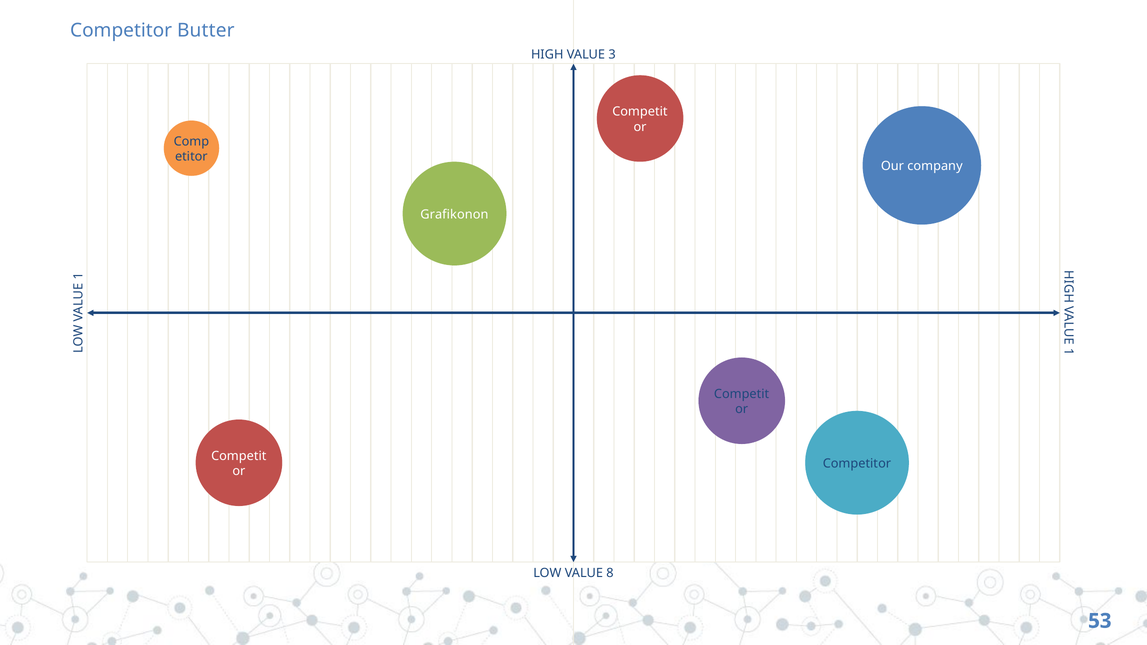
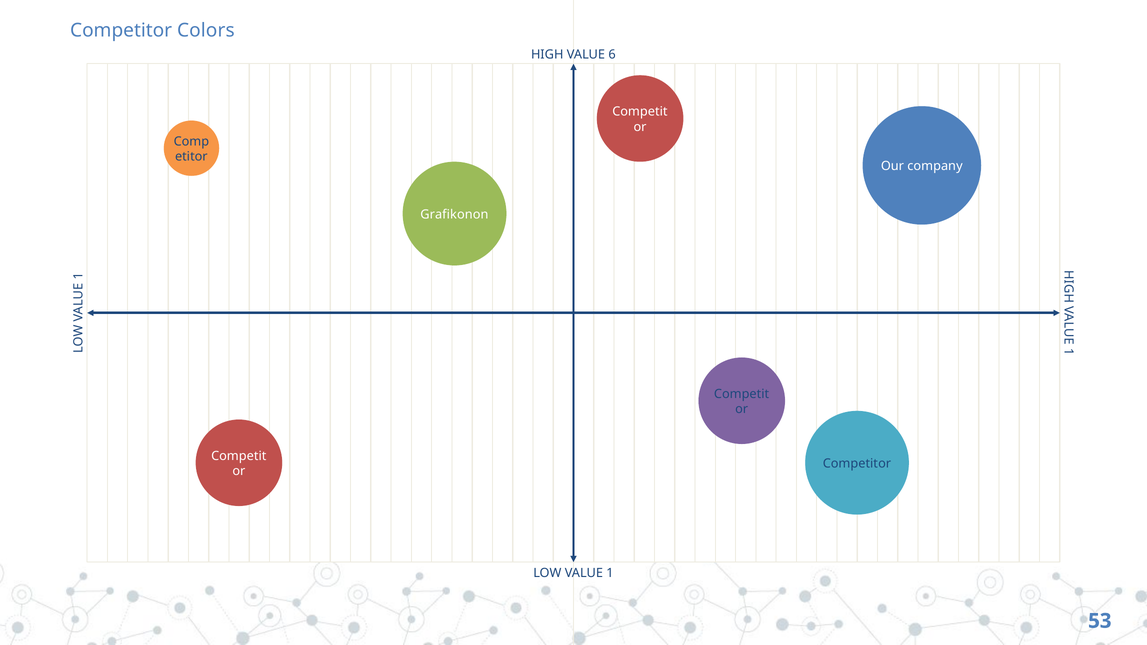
Butter: Butter -> Colors
3: 3 -> 6
VALUE 8: 8 -> 1
